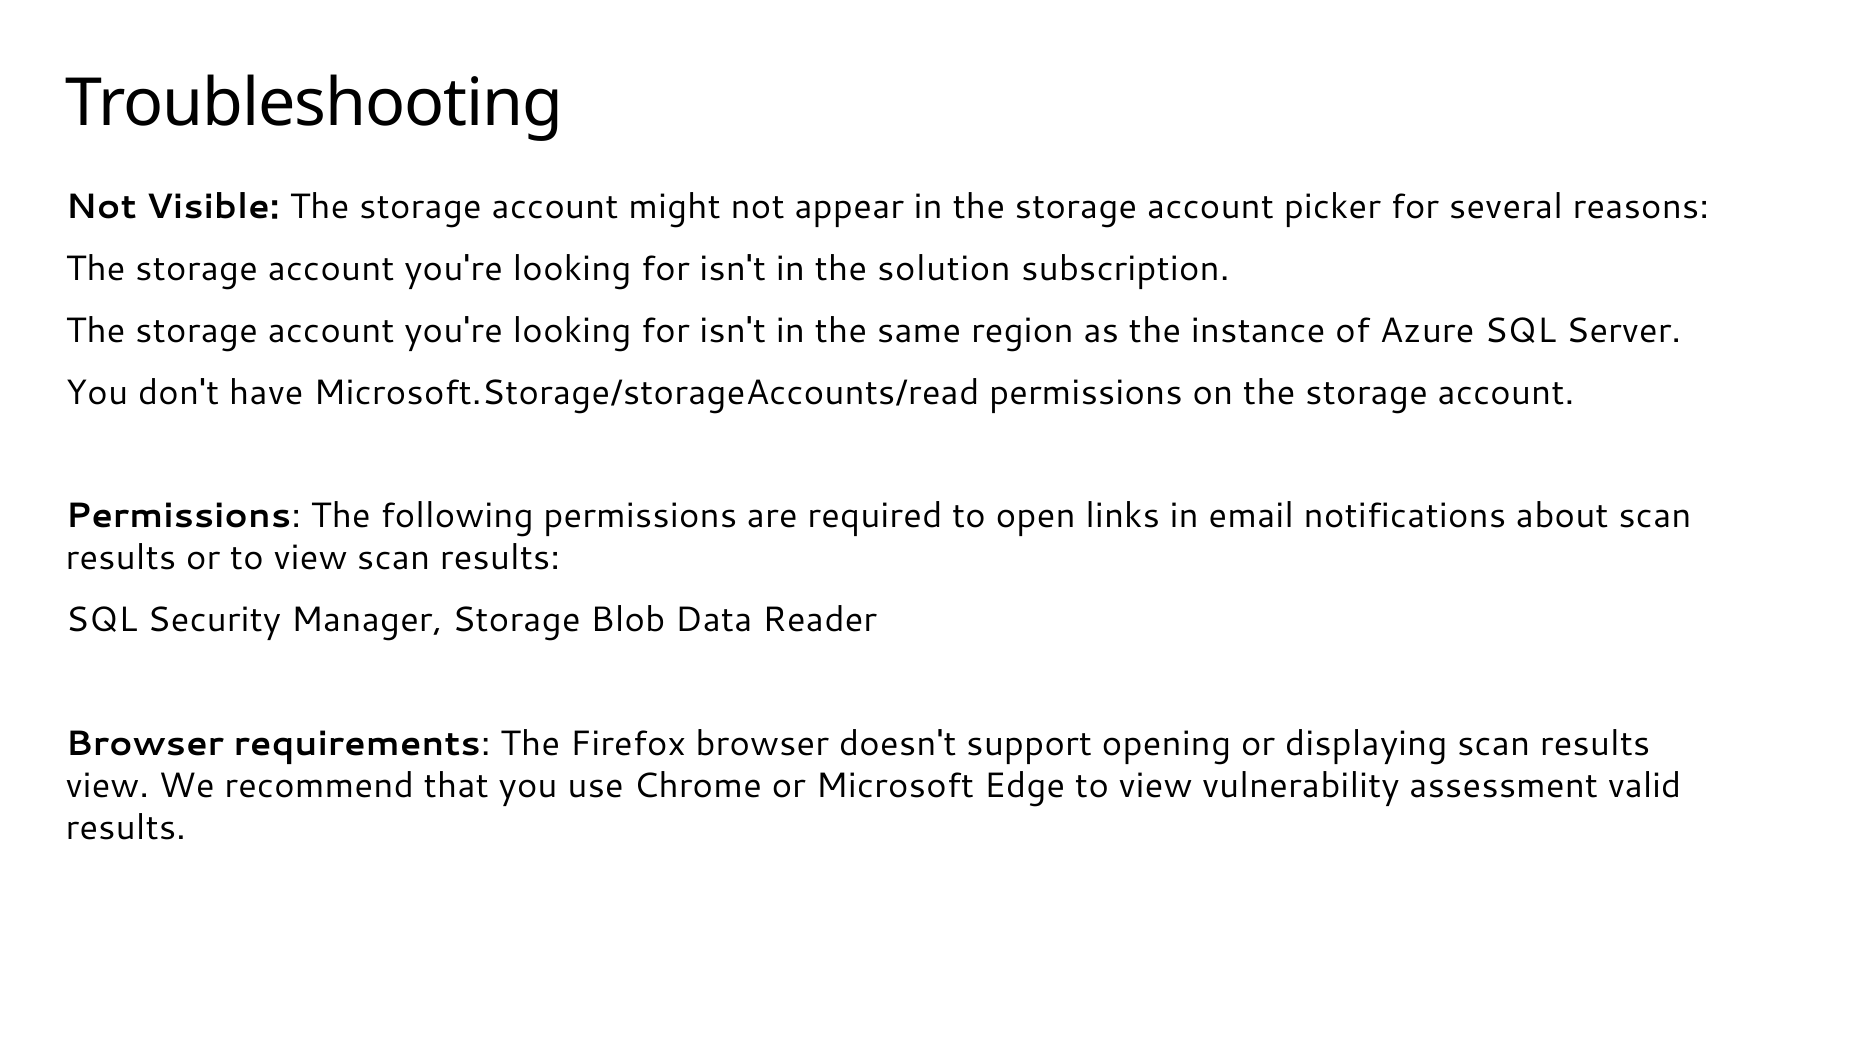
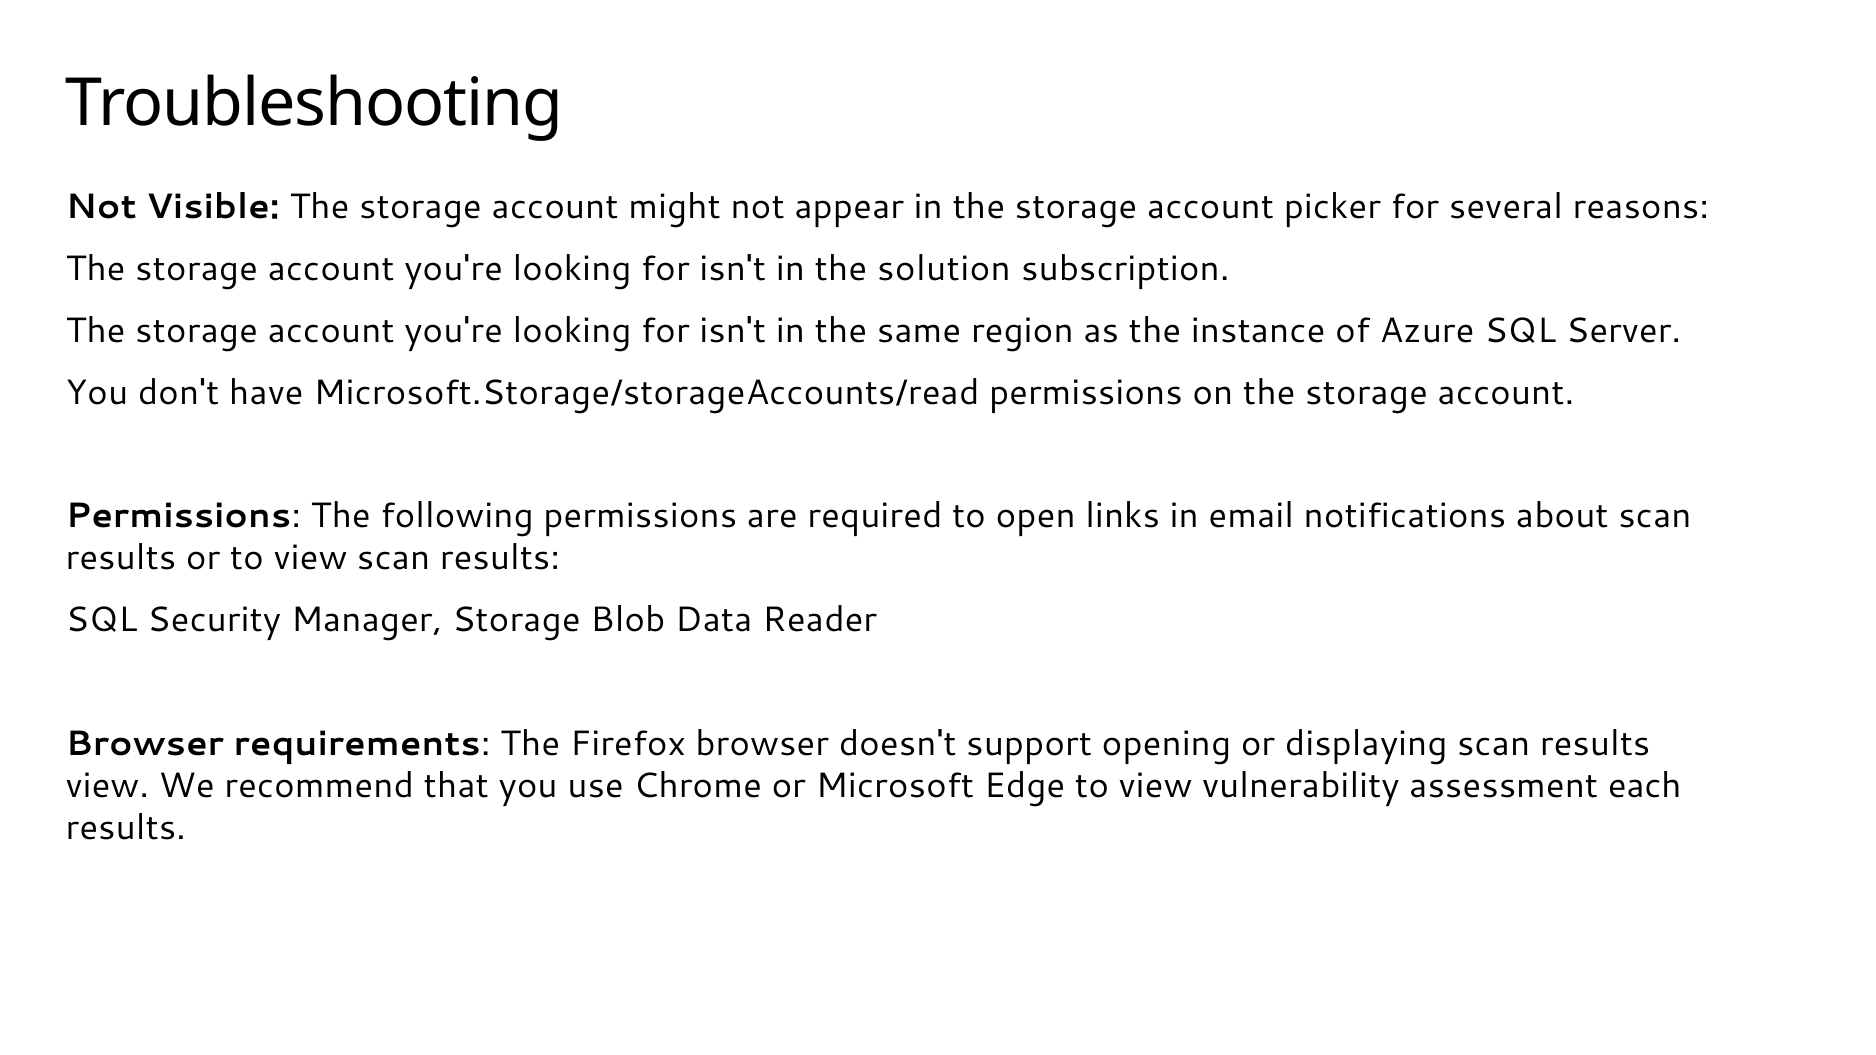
valid: valid -> each
